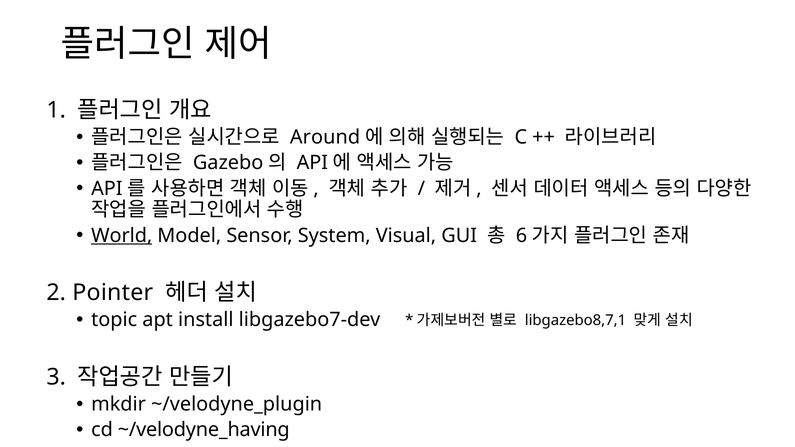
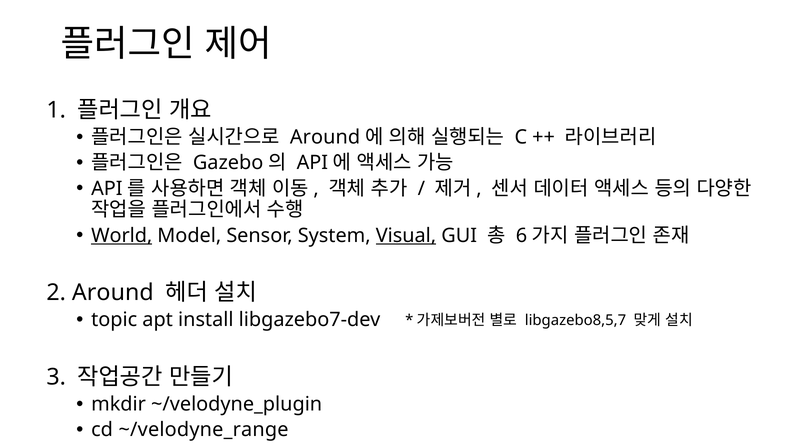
Visual underline: none -> present
2 Pointer: Pointer -> Around
libgazebo8,7,1: libgazebo8,7,1 -> libgazebo8,5,7
~/velodyne_having: ~/velodyne_having -> ~/velodyne_range
